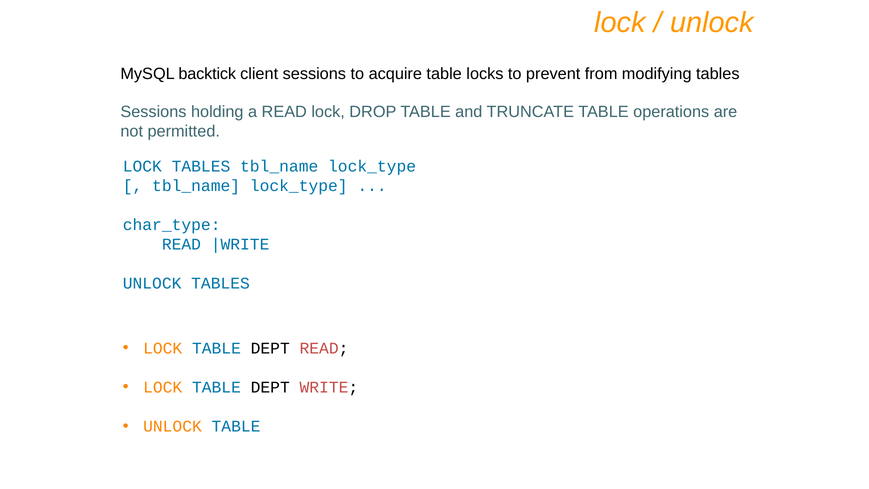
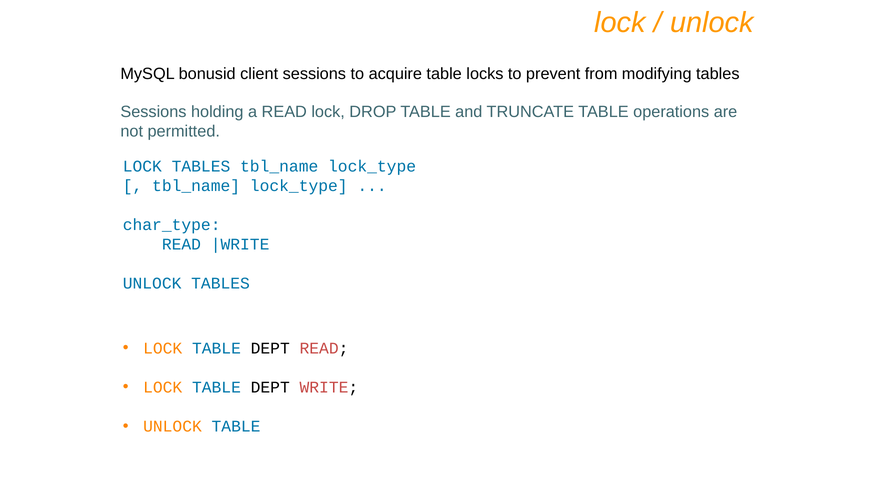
backtick: backtick -> bonusid
